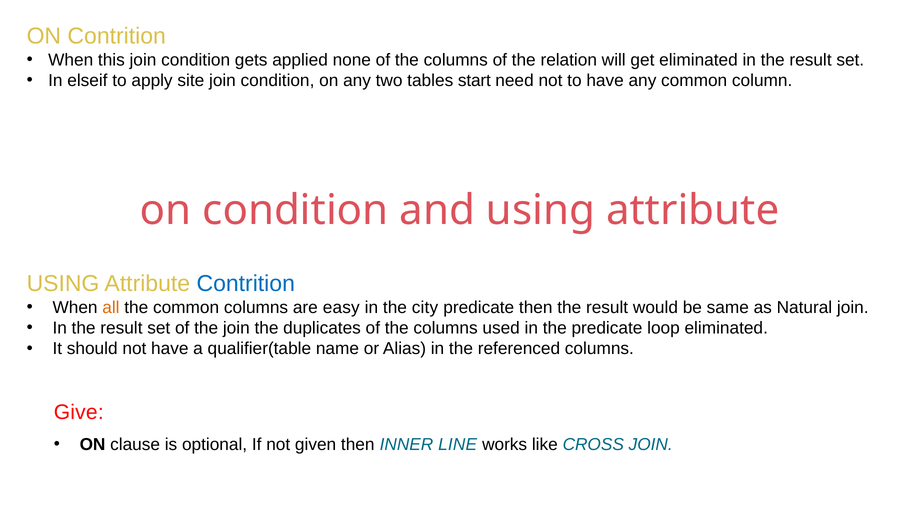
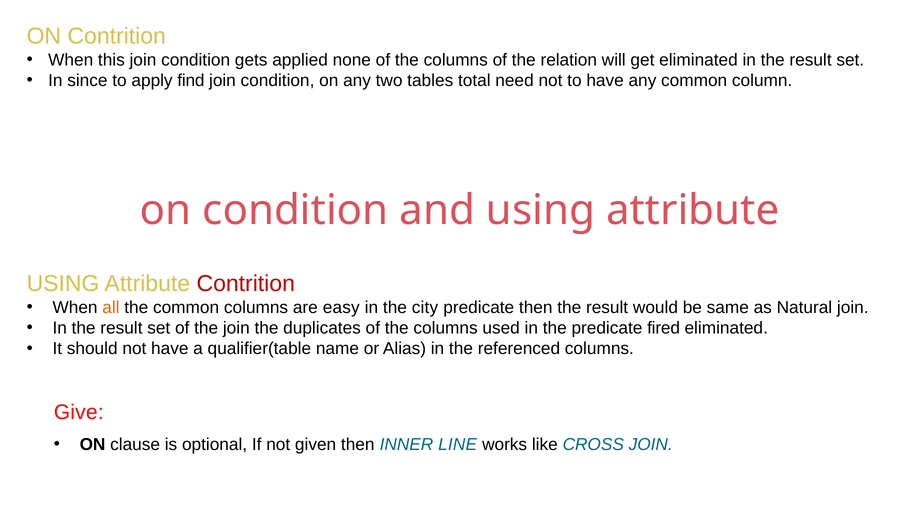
elseif: elseif -> since
site: site -> find
start: start -> total
Contrition at (246, 283) colour: blue -> red
loop: loop -> fired
